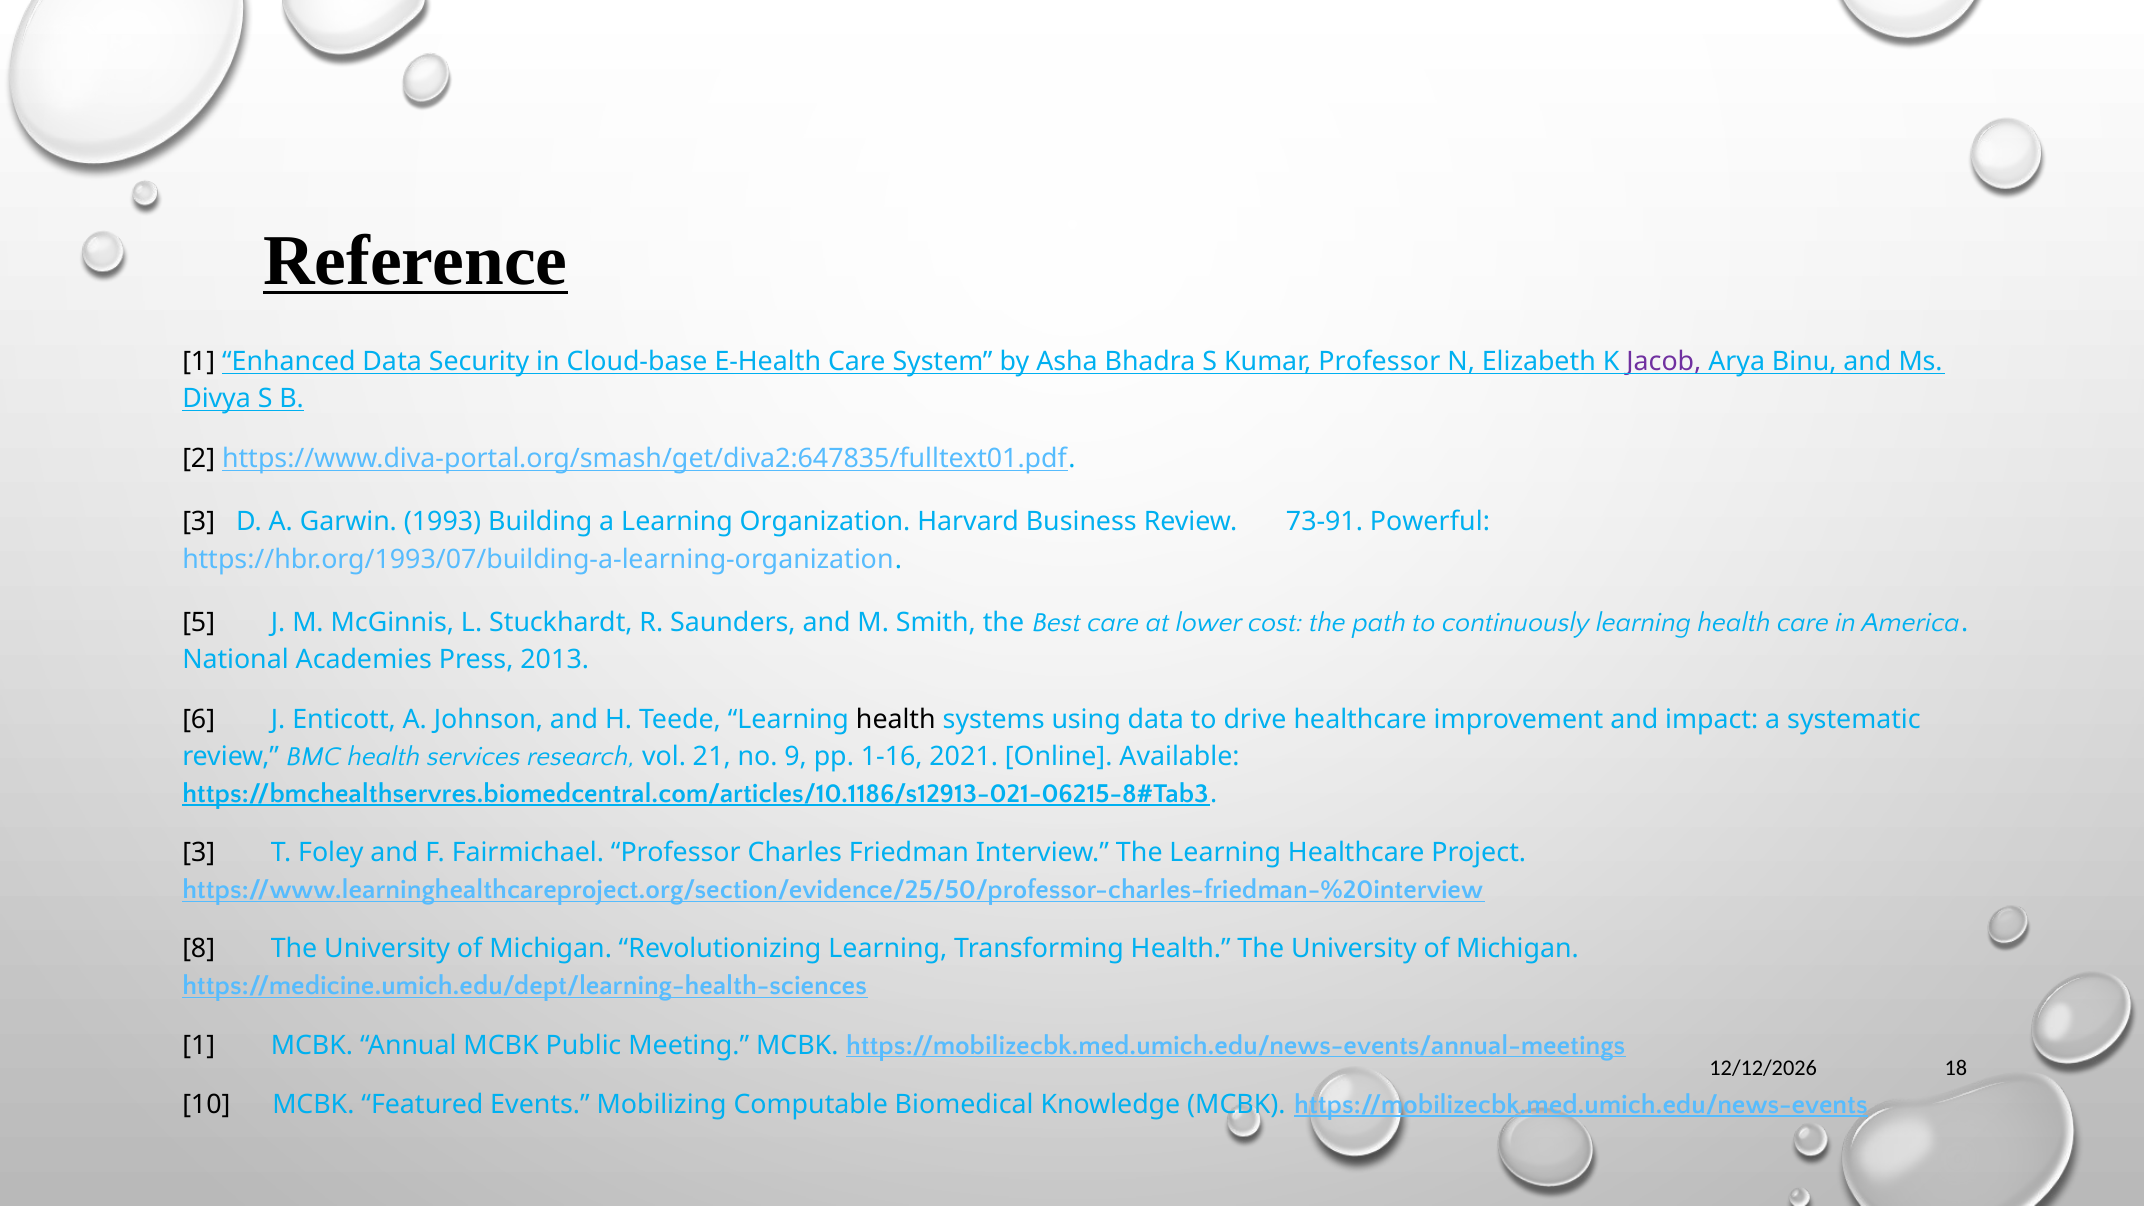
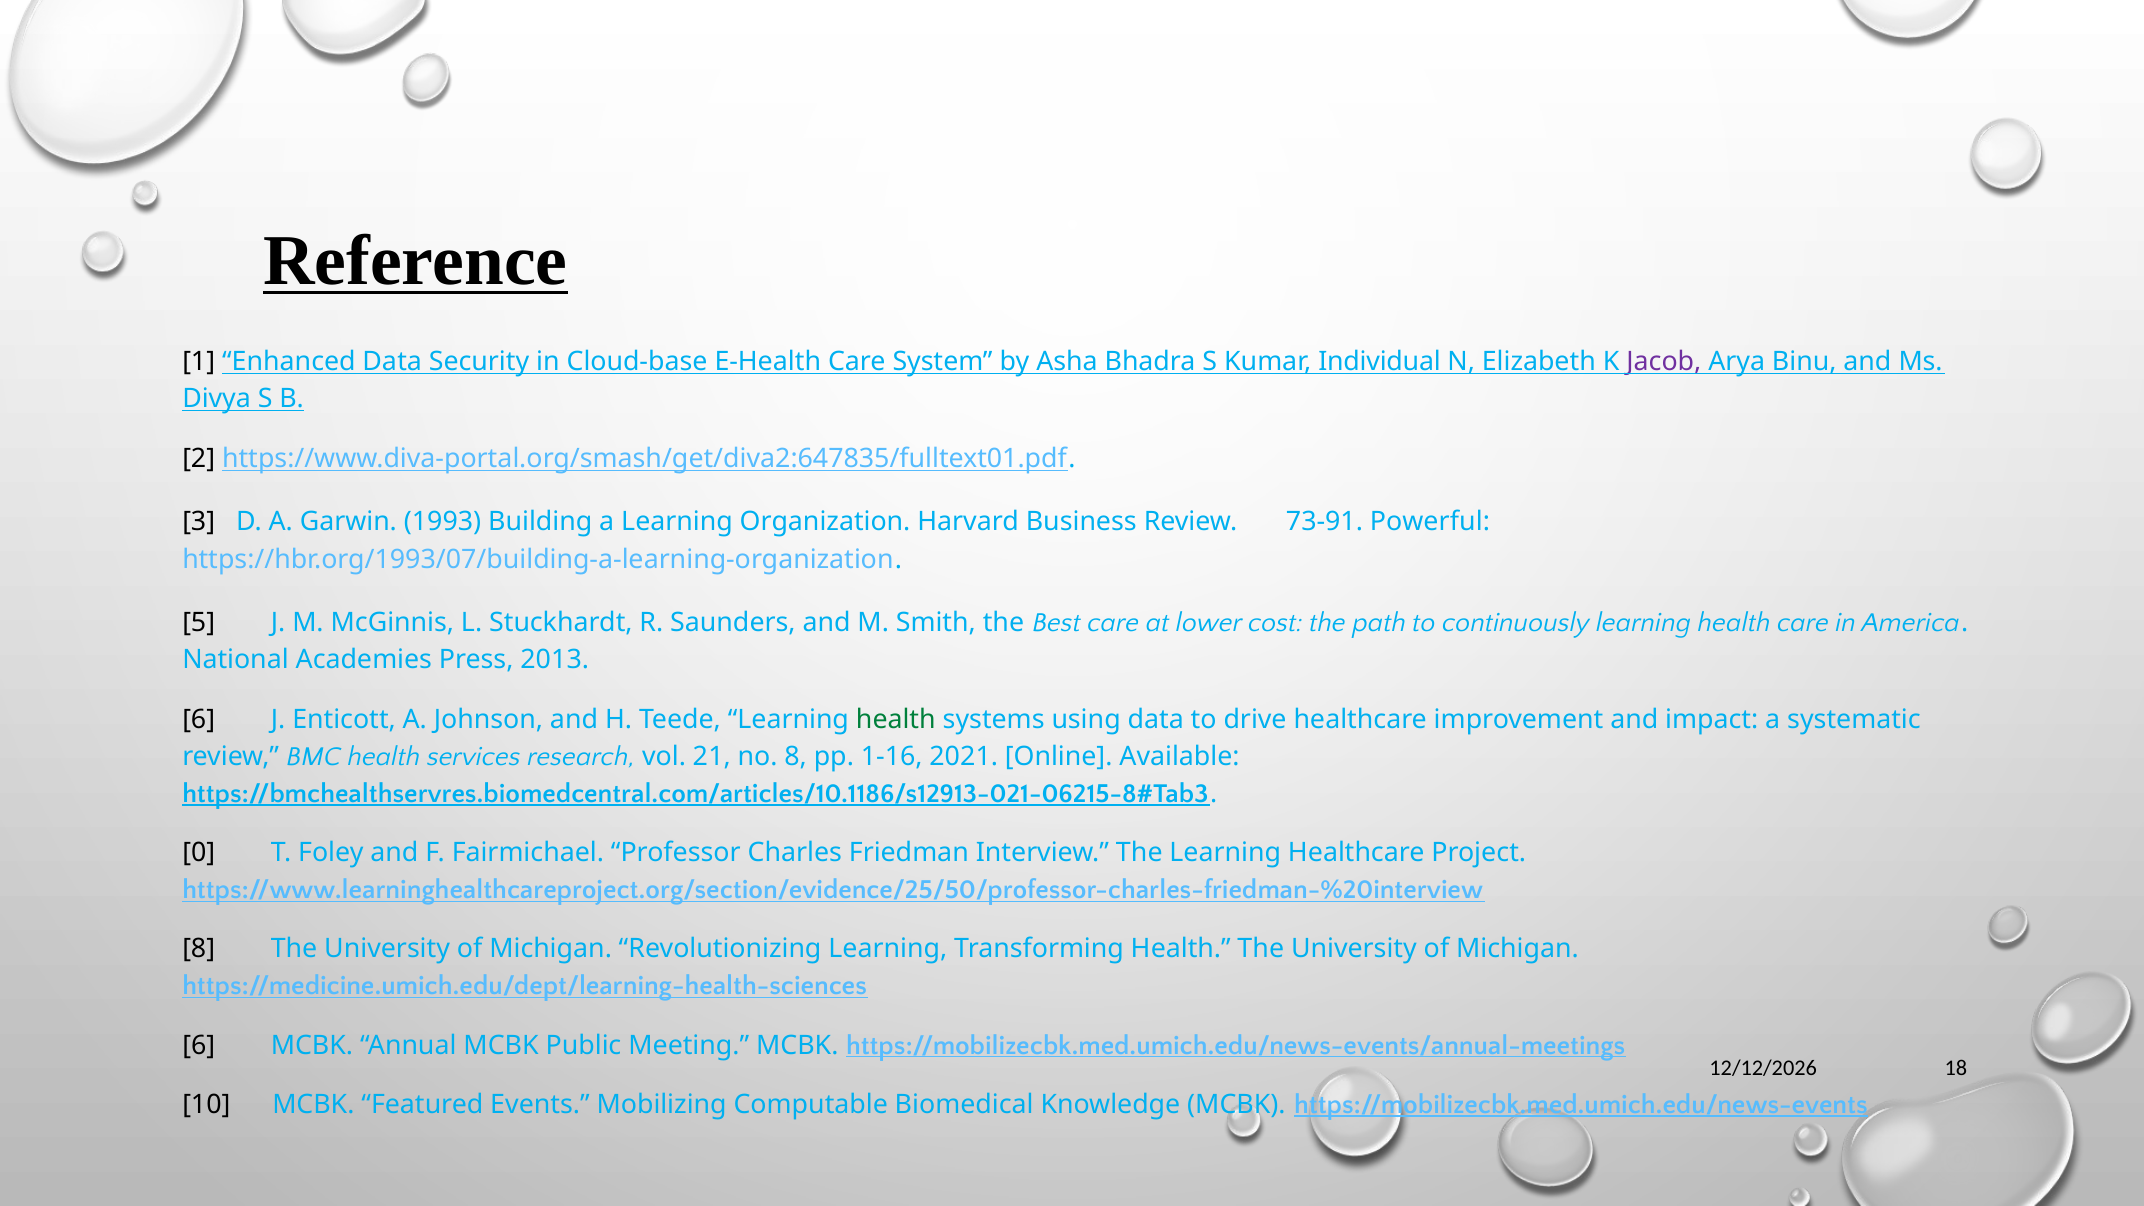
Kumar Professor: Professor -> Individual
health at (896, 719) colour: black -> green
no 9: 9 -> 8
3 at (199, 853): 3 -> 0
1 at (199, 1045): 1 -> 6
